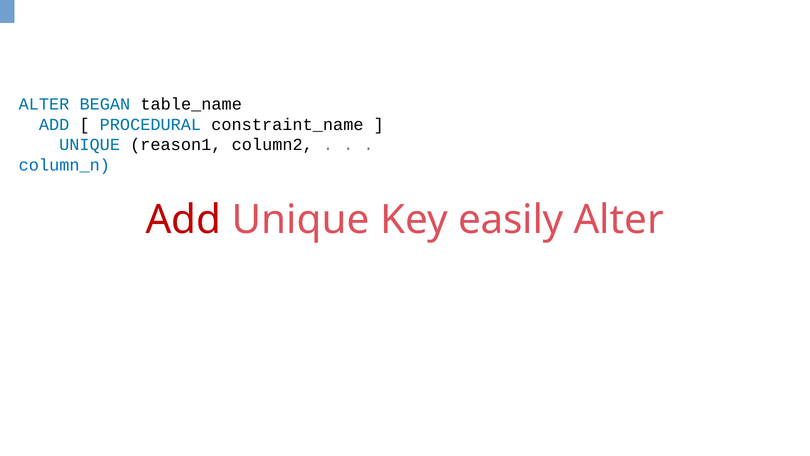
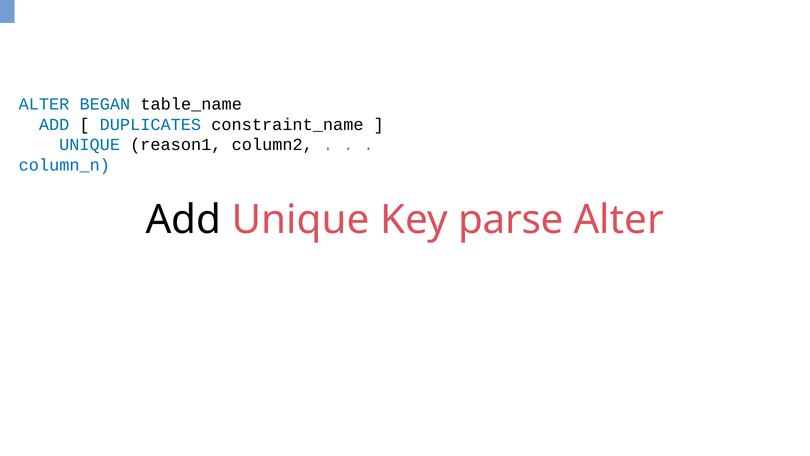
PROCEDURAL: PROCEDURAL -> DUPLICATES
Add at (183, 220) colour: red -> black
easily: easily -> parse
